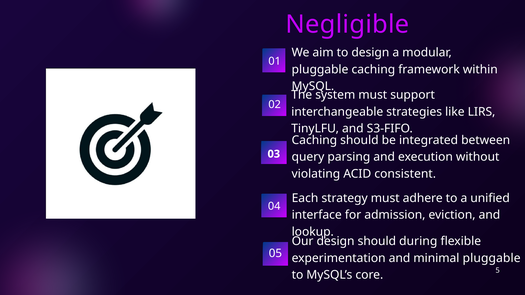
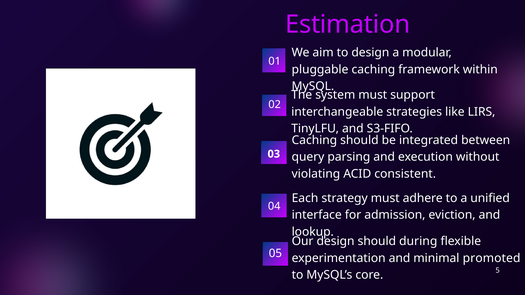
Negligible: Negligible -> Estimation
minimal pluggable: pluggable -> promoted
